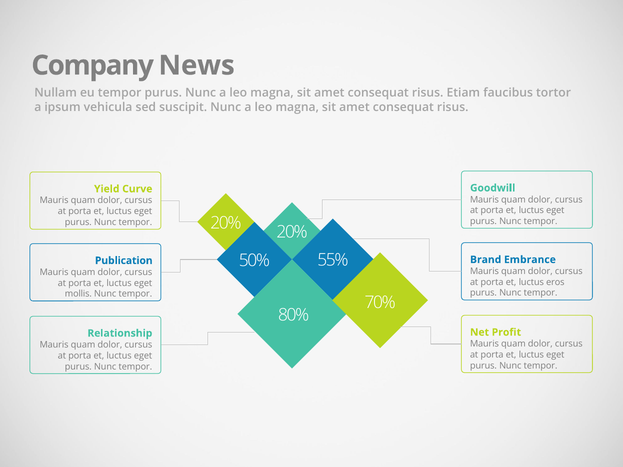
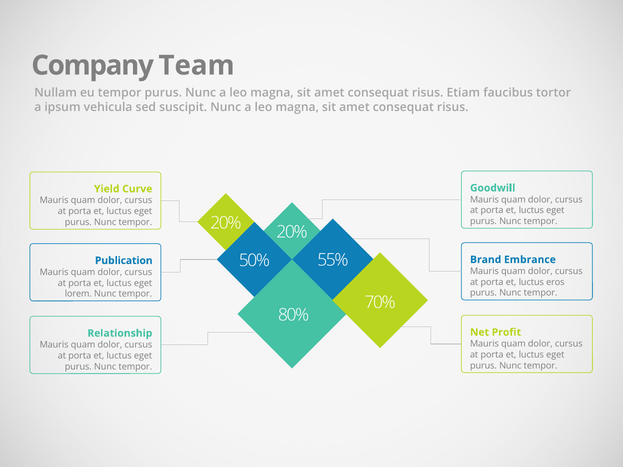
News: News -> Team
mollis: mollis -> lorem
